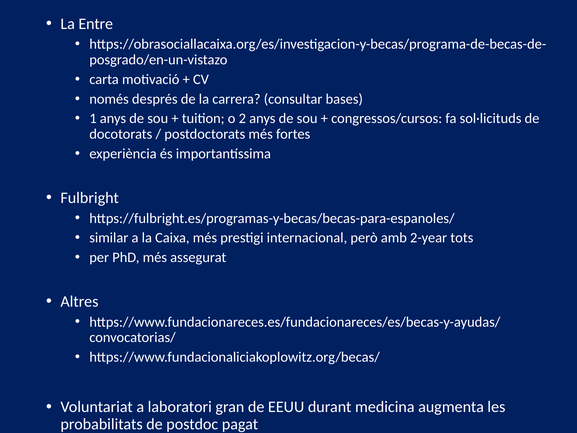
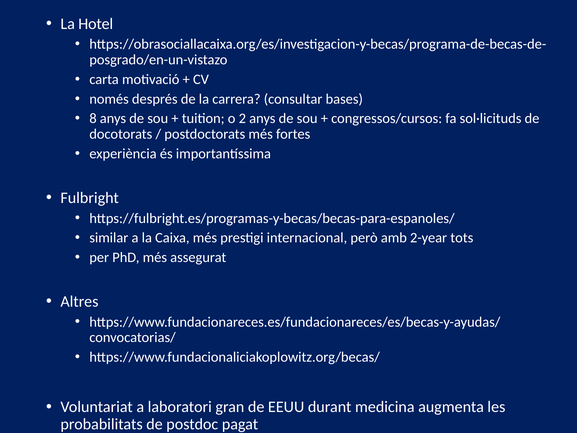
Entre: Entre -> Hotel
1: 1 -> 8
